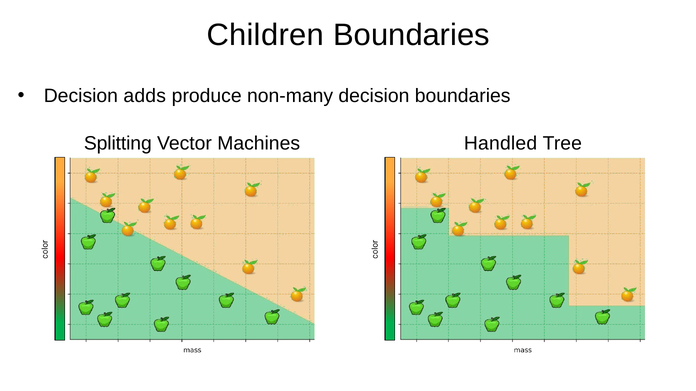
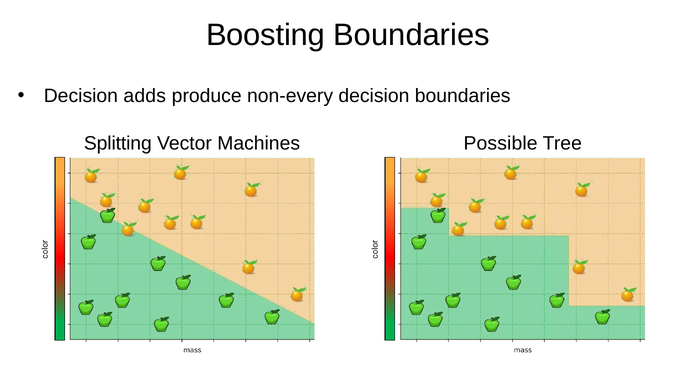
Children: Children -> Boosting
non-many: non-many -> non-every
Handled: Handled -> Possible
